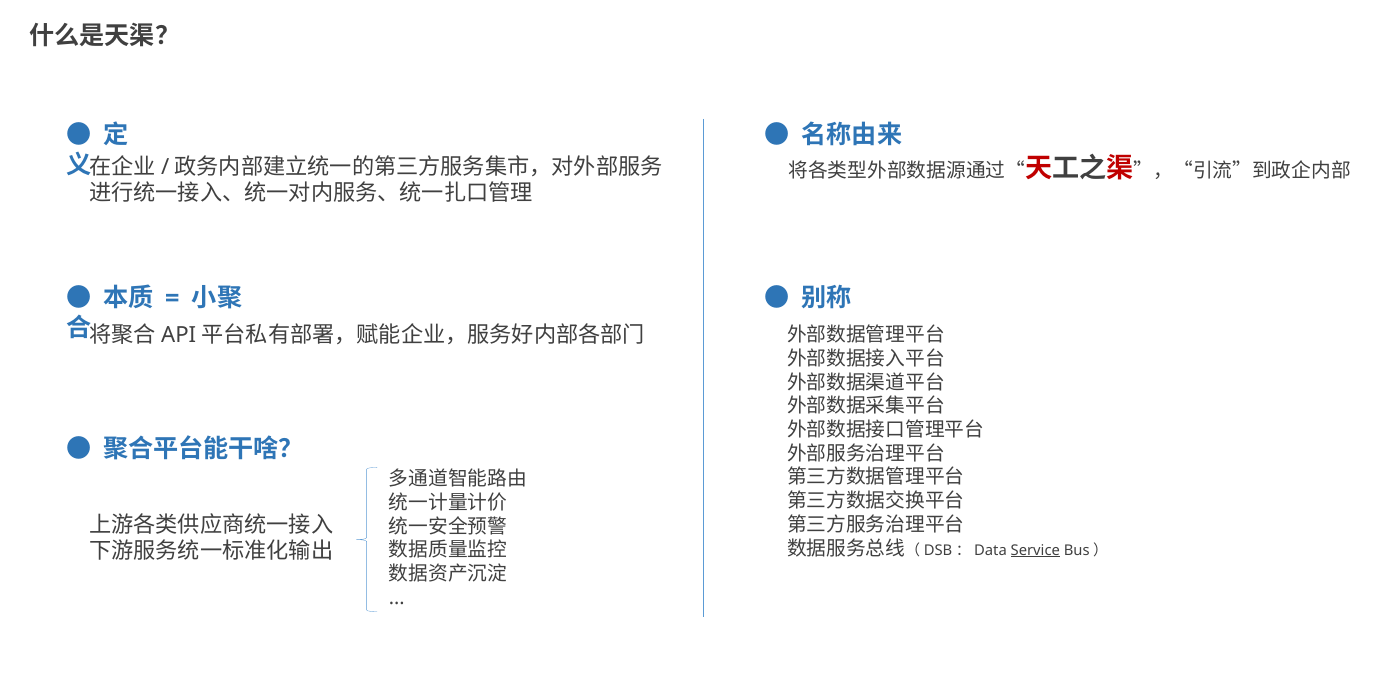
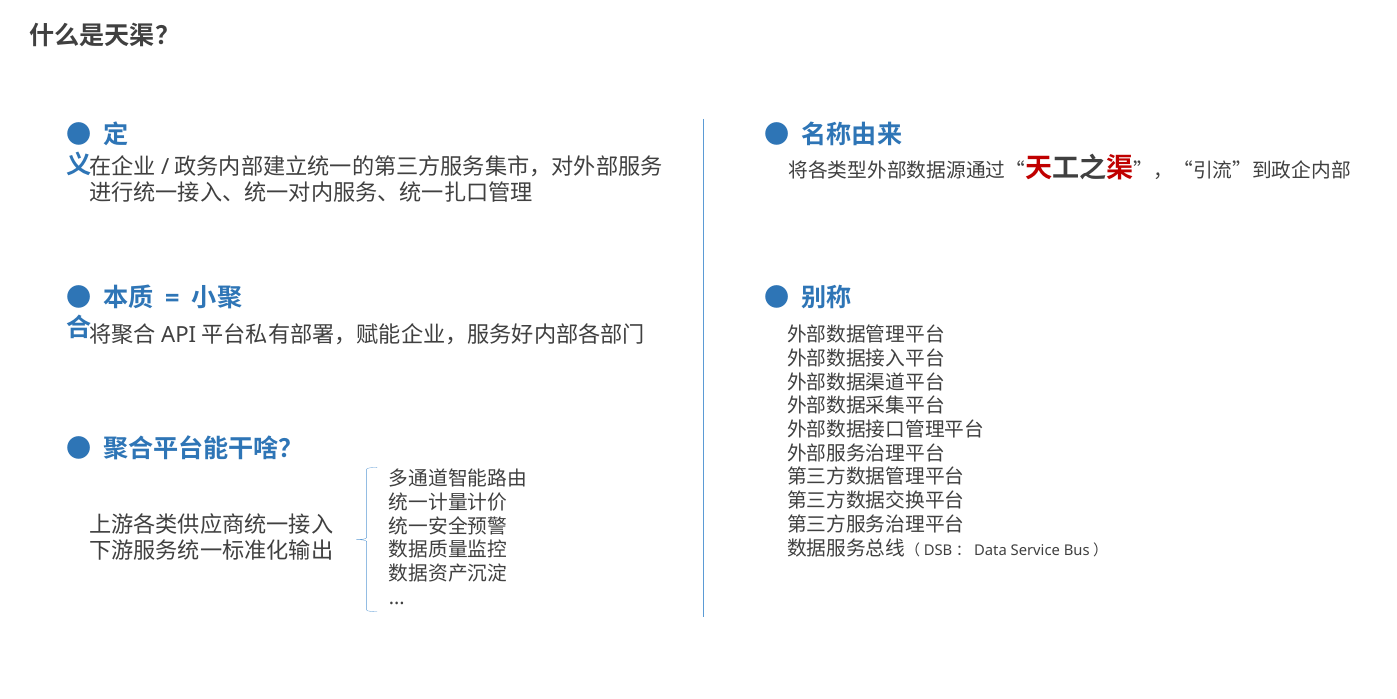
Service underline: present -> none
